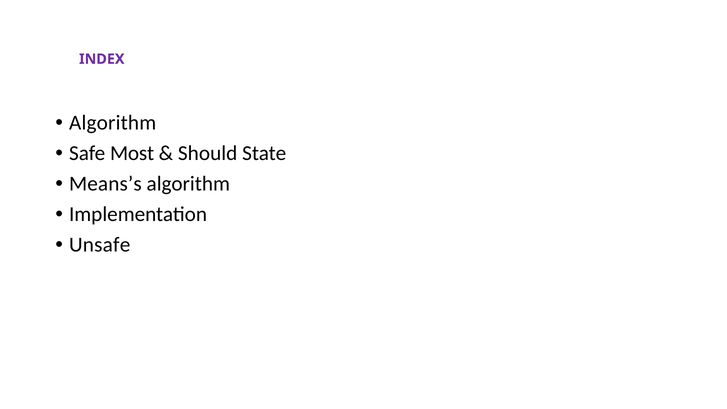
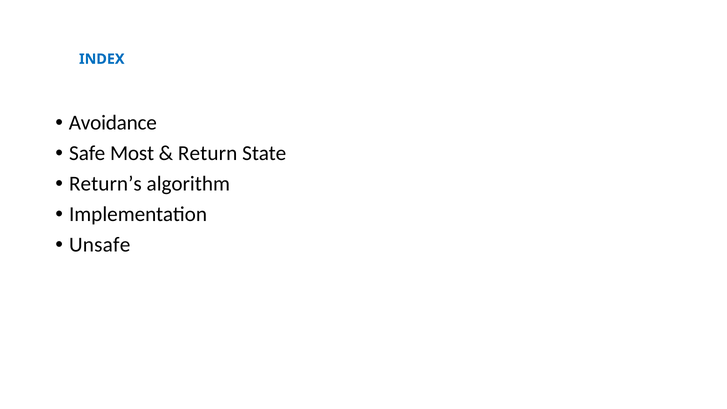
INDEX colour: purple -> blue
Algorithm at (113, 123): Algorithm -> Avoidance
Should: Should -> Return
Means’s: Means’s -> Return’s
